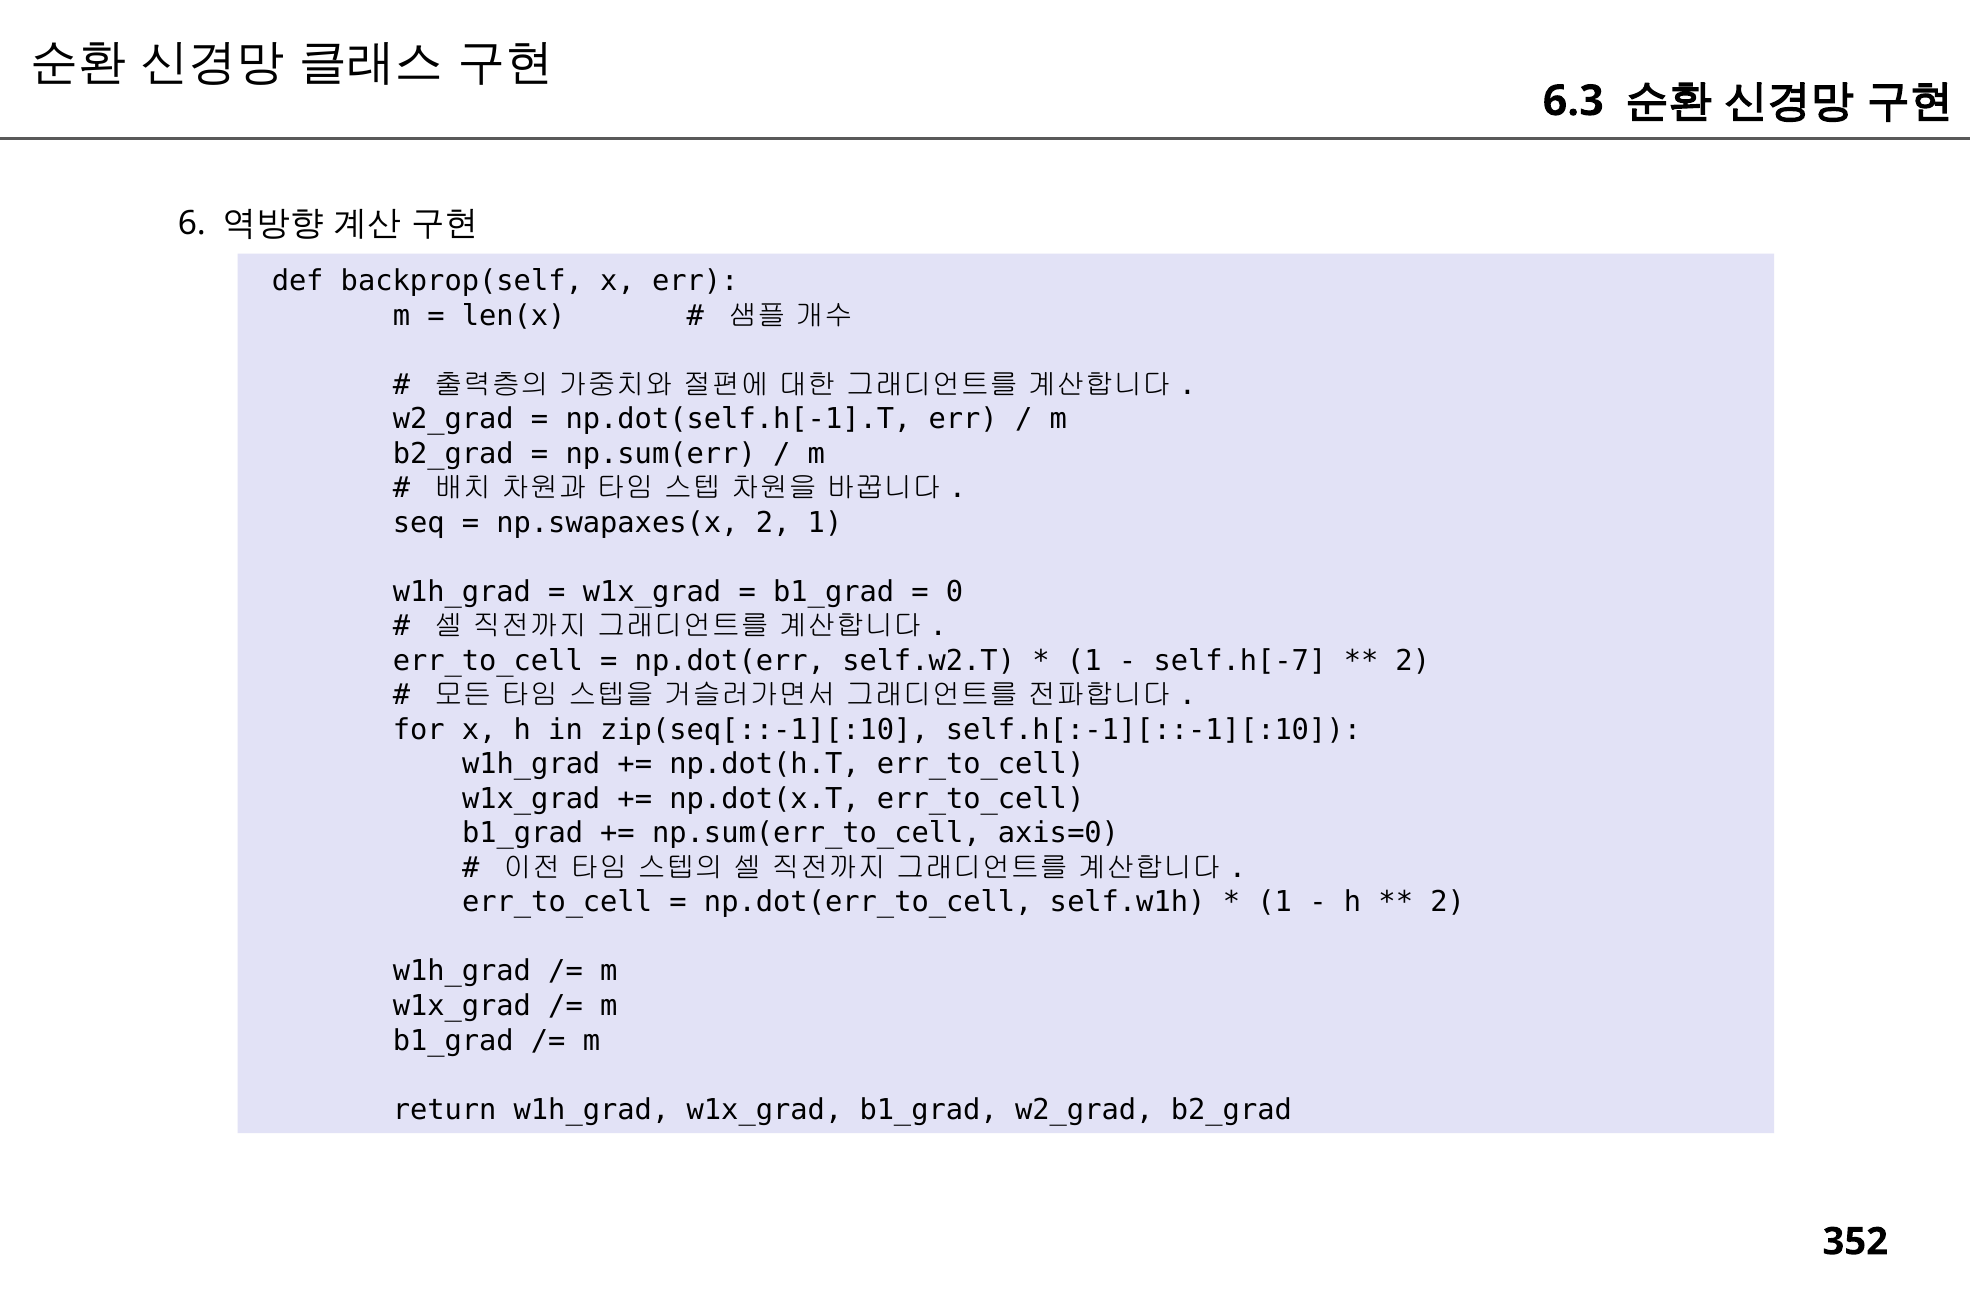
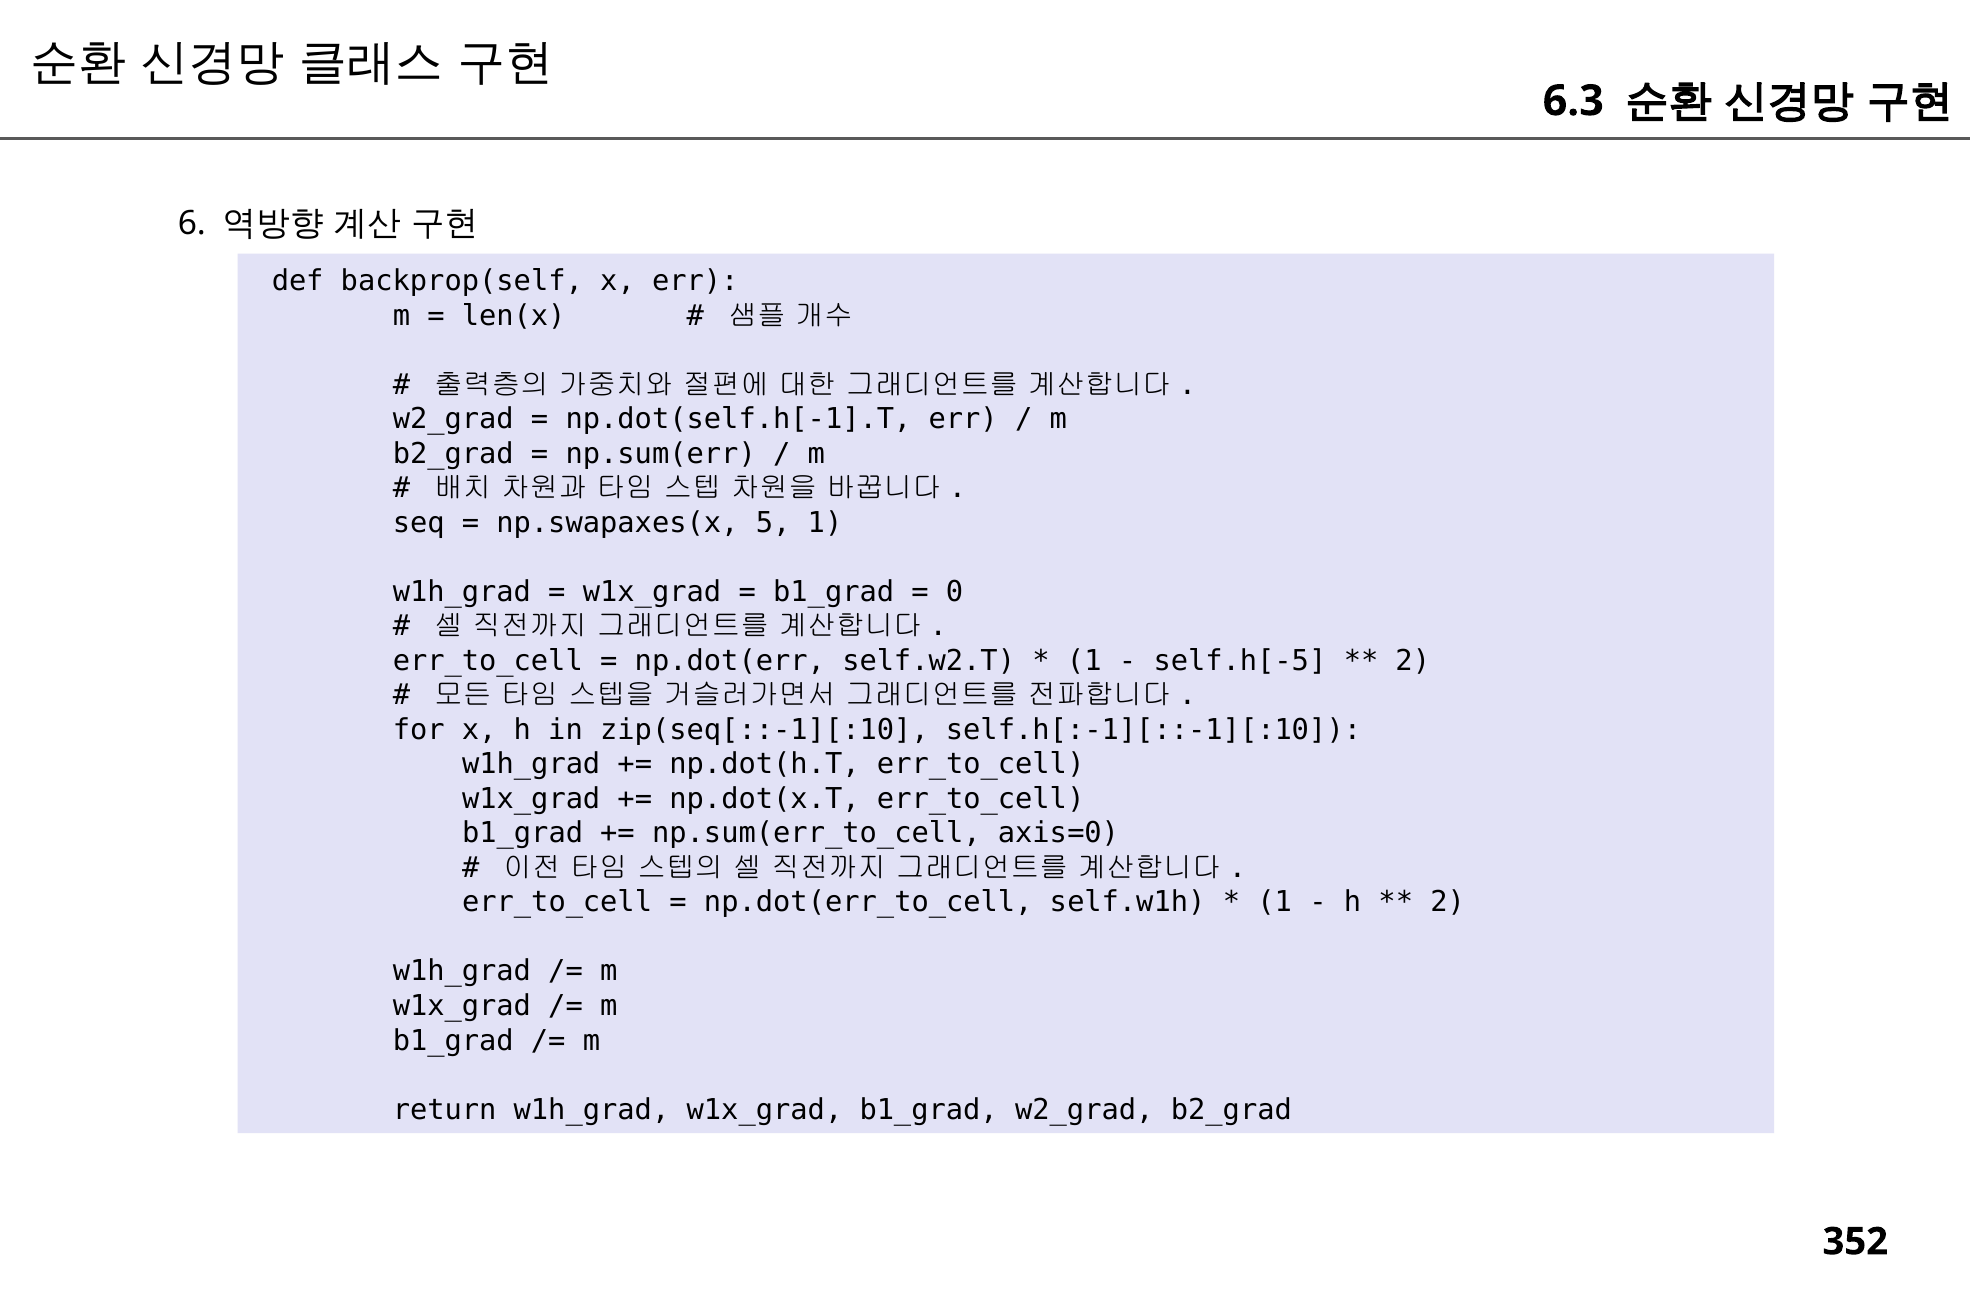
np.swapaxes(x 2: 2 -> 5
self.h[-7: self.h[-7 -> self.h[-5
